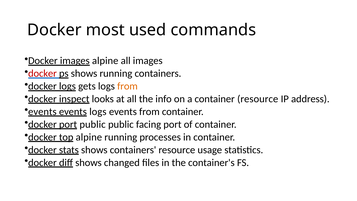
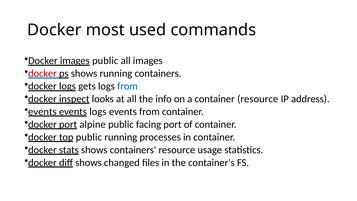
images alpine: alpine -> public
from at (127, 86) colour: orange -> blue
port public: public -> alpine
top alpine: alpine -> public
